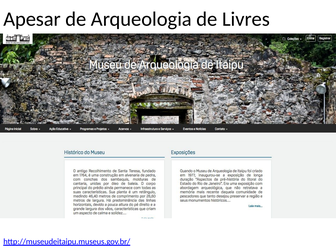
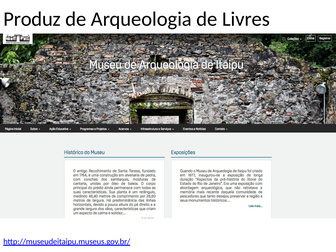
Apesar: Apesar -> Produz
